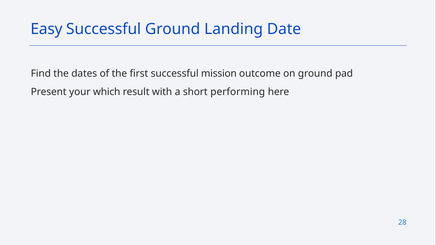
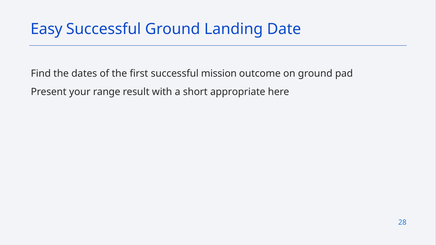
which: which -> range
performing: performing -> appropriate
